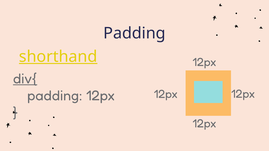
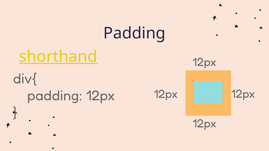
div{ underline: present -> none
